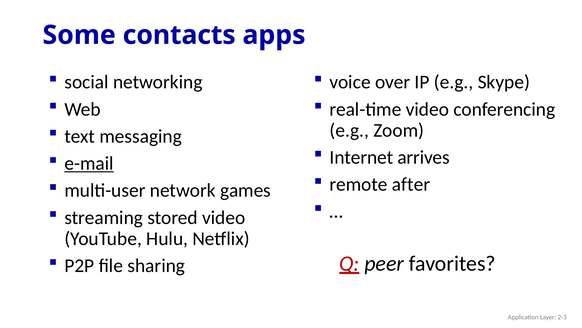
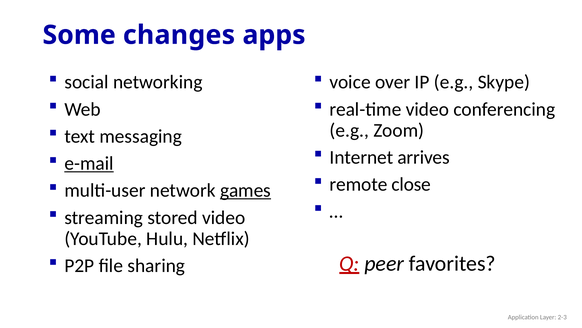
contacts: contacts -> changes
after: after -> close
games underline: none -> present
